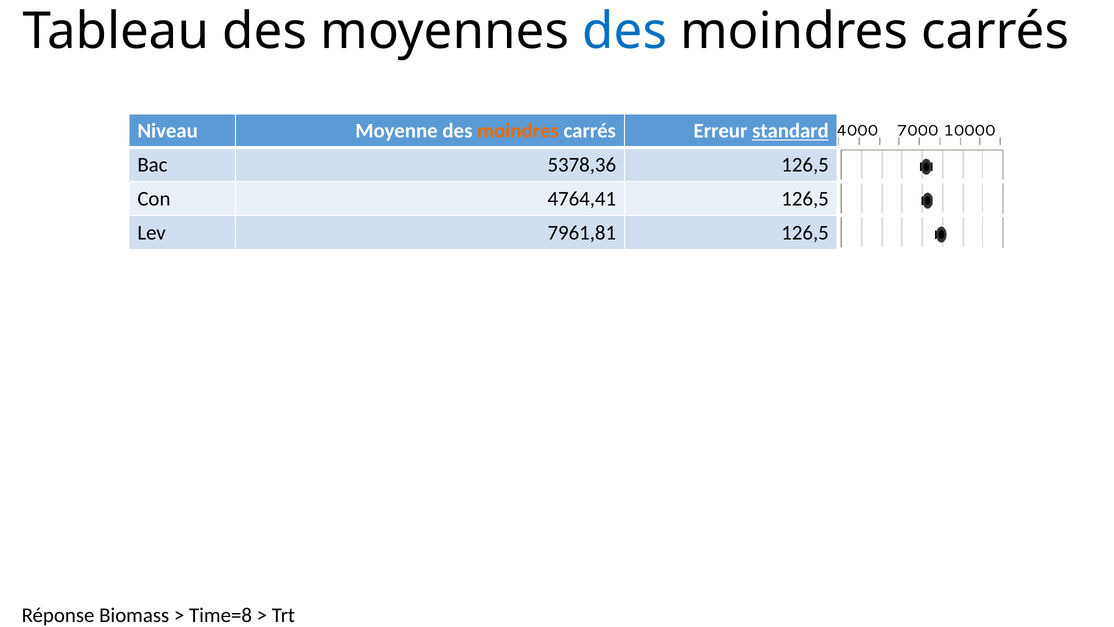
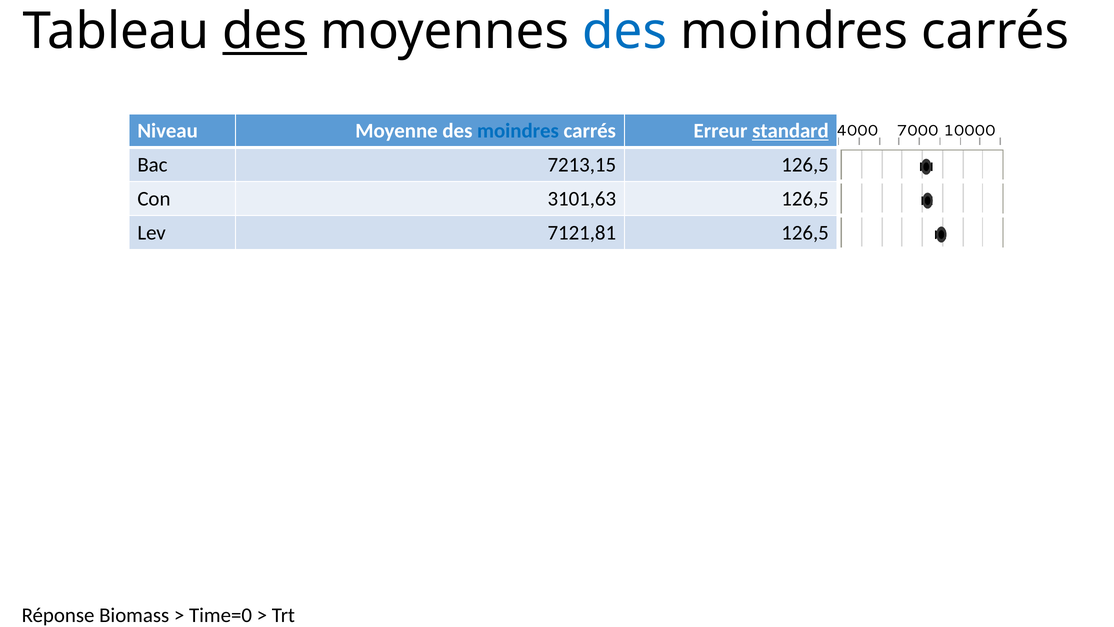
des at (265, 31) underline: none -> present
moindres at (518, 131) colour: orange -> blue
5378,36: 5378,36 -> 7213,15
4764,41: 4764,41 -> 3101,63
7961,81: 7961,81 -> 7121,81
Time=8: Time=8 -> Time=0
